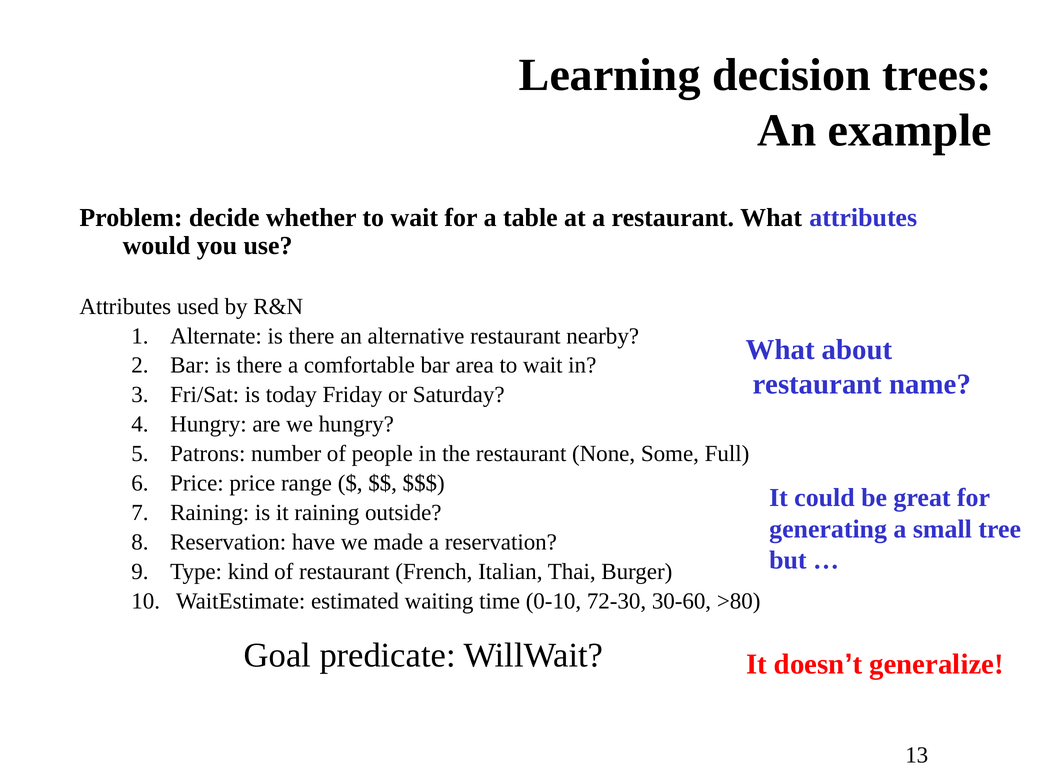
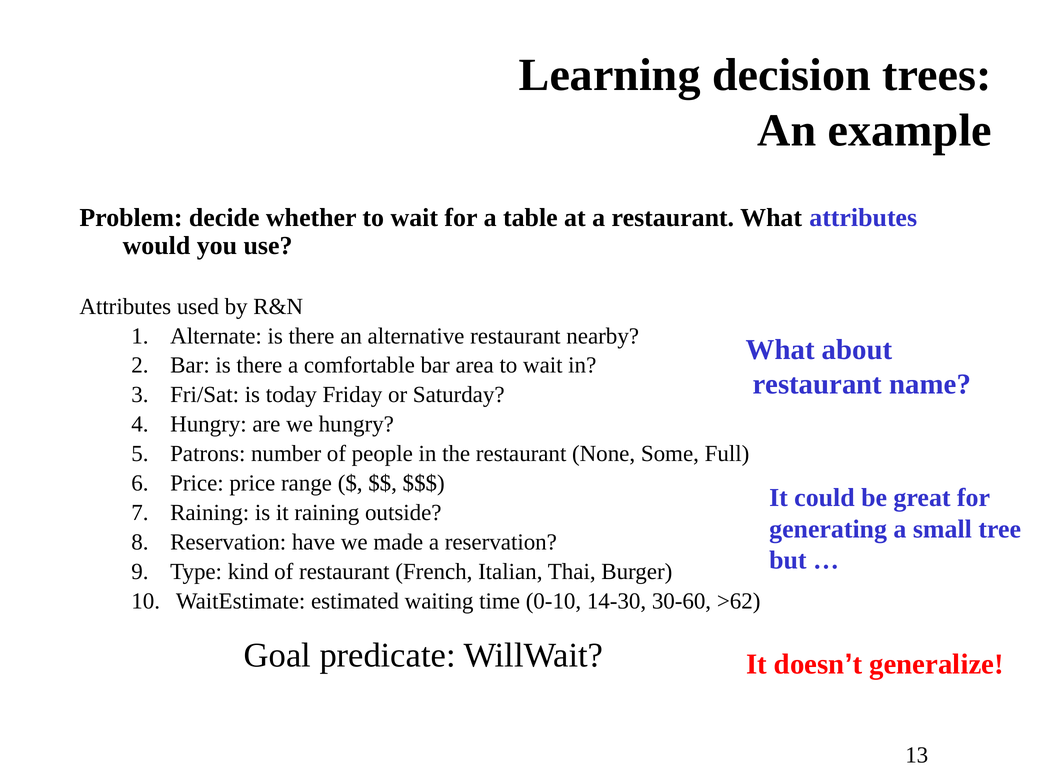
72-30: 72-30 -> 14-30
>80: >80 -> >62
